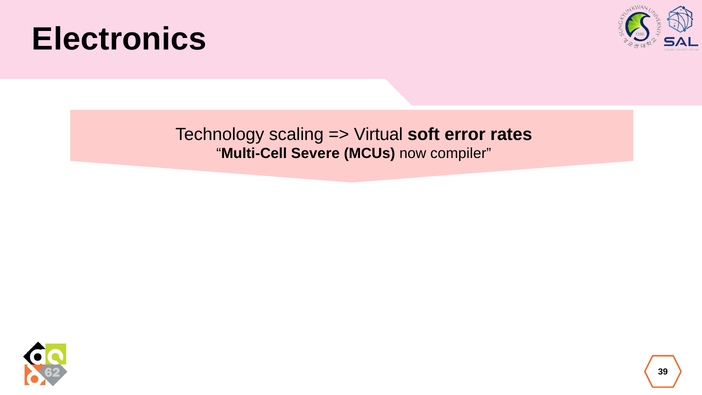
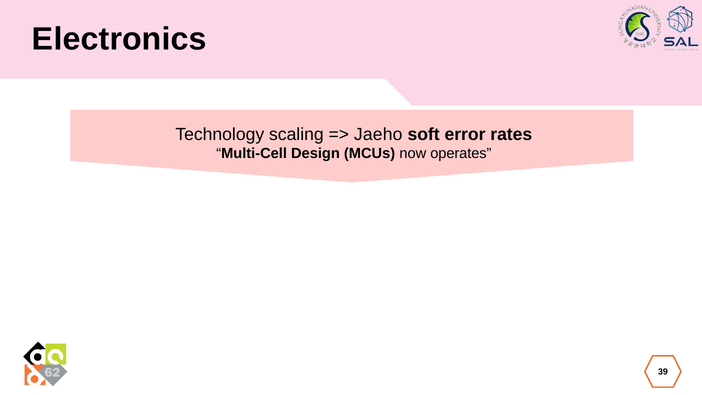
Virtual: Virtual -> Jaeho
Severe: Severe -> Design
compiler: compiler -> operates
